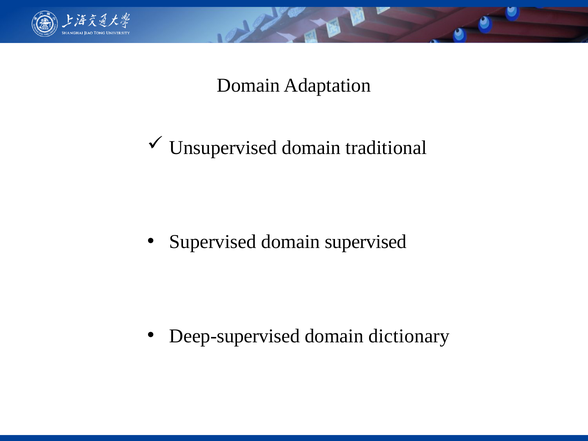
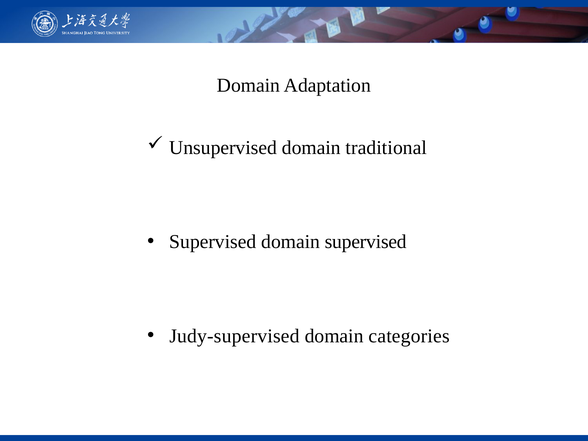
Deep-supervised: Deep-supervised -> Judy-supervised
dictionary: dictionary -> categories
